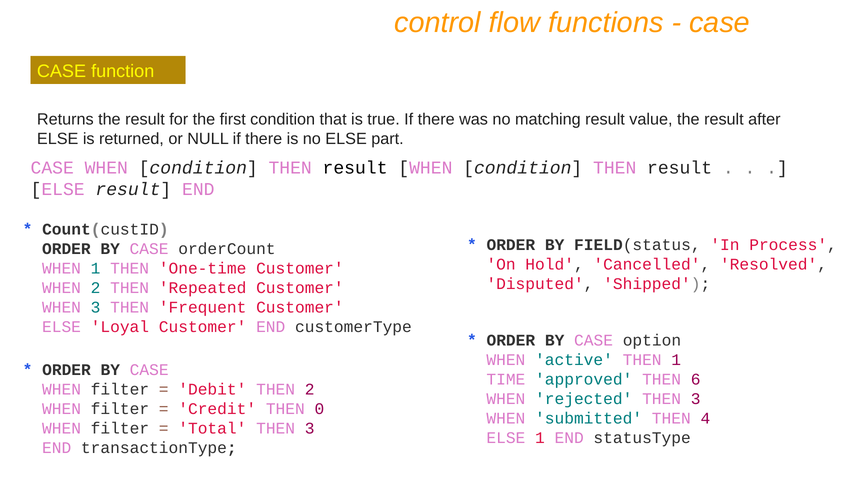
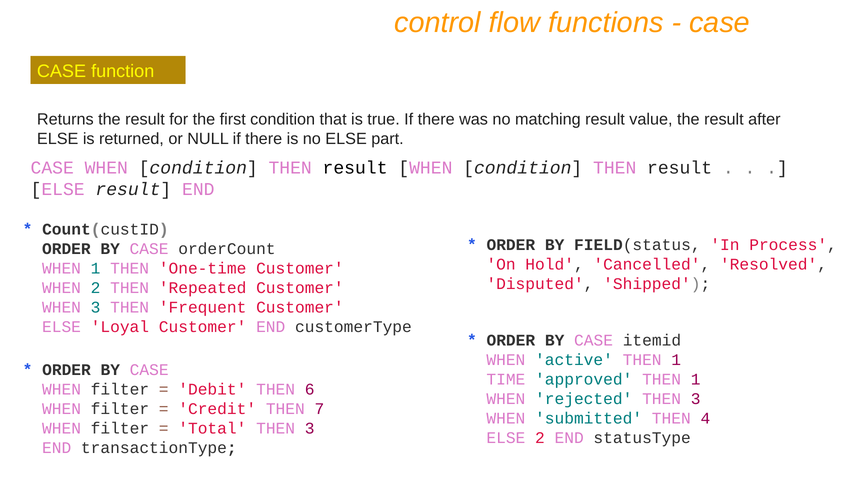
option: option -> itemid
approved THEN 6: 6 -> 1
THEN 2: 2 -> 6
0: 0 -> 7
ELSE 1: 1 -> 2
